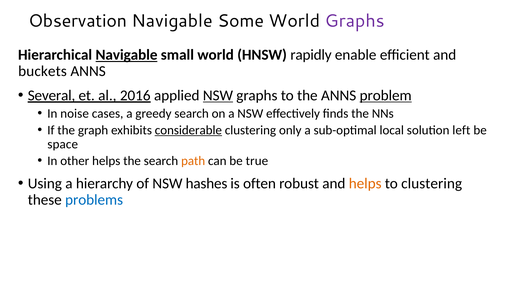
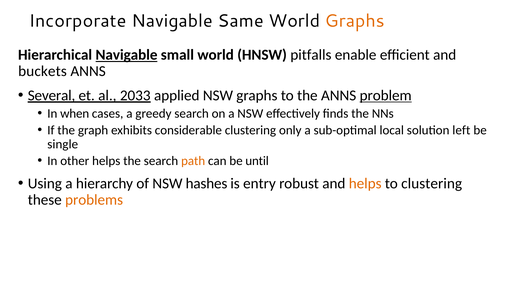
Observation: Observation -> Incorporate
Some: Some -> Same
Graphs at (355, 21) colour: purple -> orange
rapidly: rapidly -> pitfalls
2016: 2016 -> 2033
NSW at (218, 95) underline: present -> none
noise: noise -> when
considerable underline: present -> none
space: space -> single
true: true -> until
often: often -> entry
problems colour: blue -> orange
